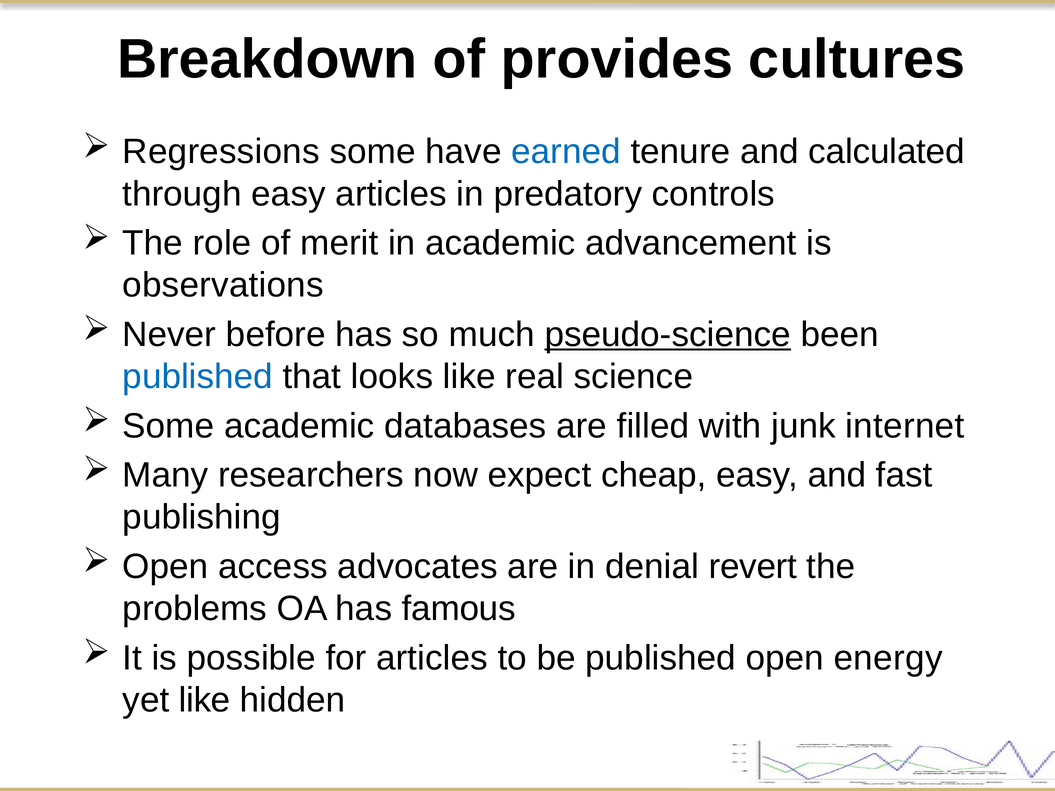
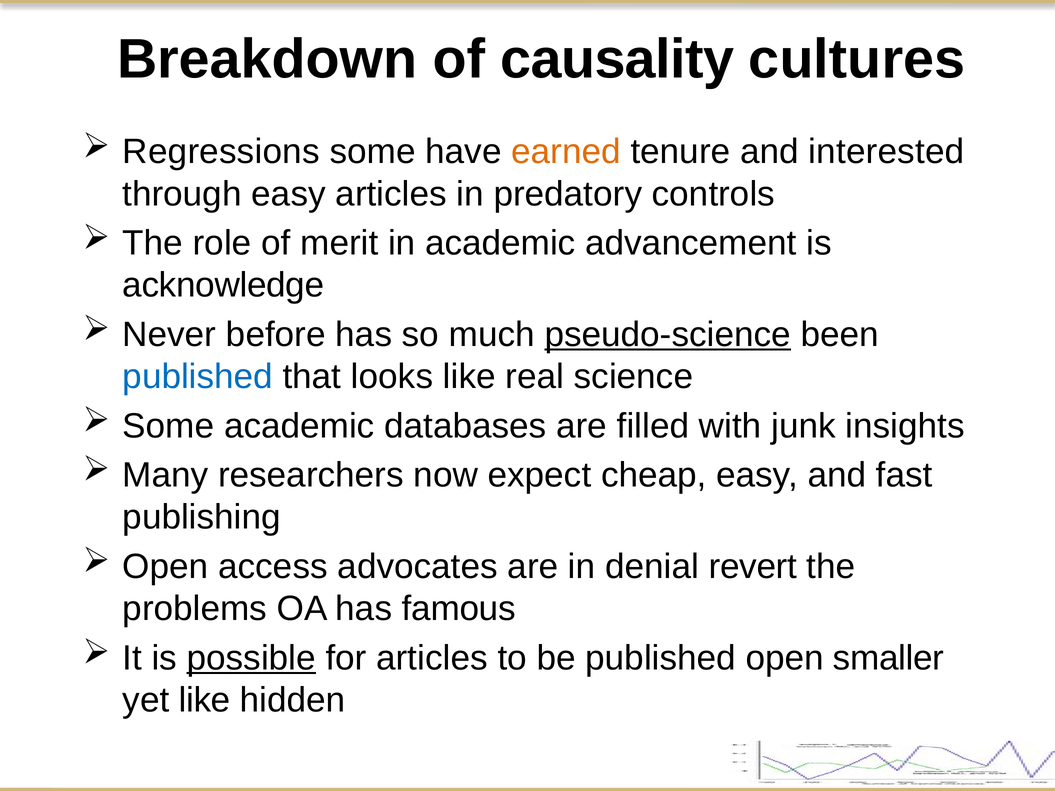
provides: provides -> causality
earned colour: blue -> orange
calculated: calculated -> interested
observations: observations -> acknowledge
internet: internet -> insights
possible underline: none -> present
energy: energy -> smaller
